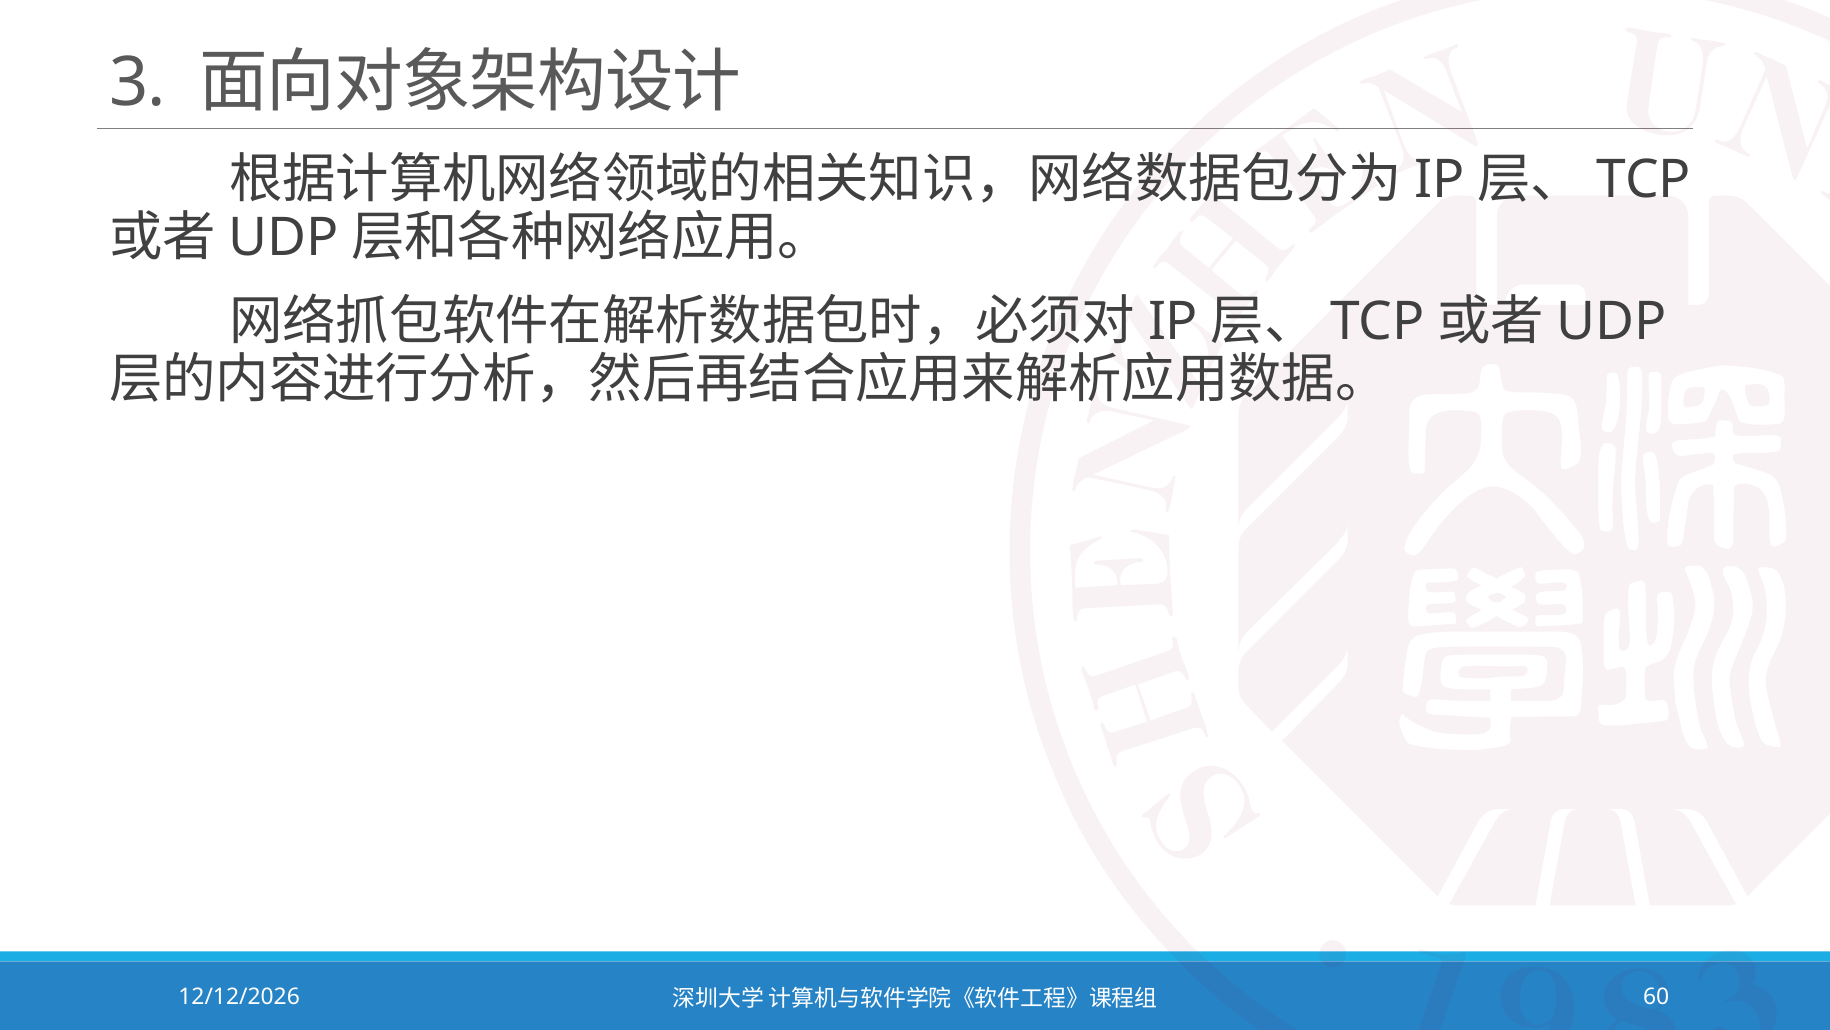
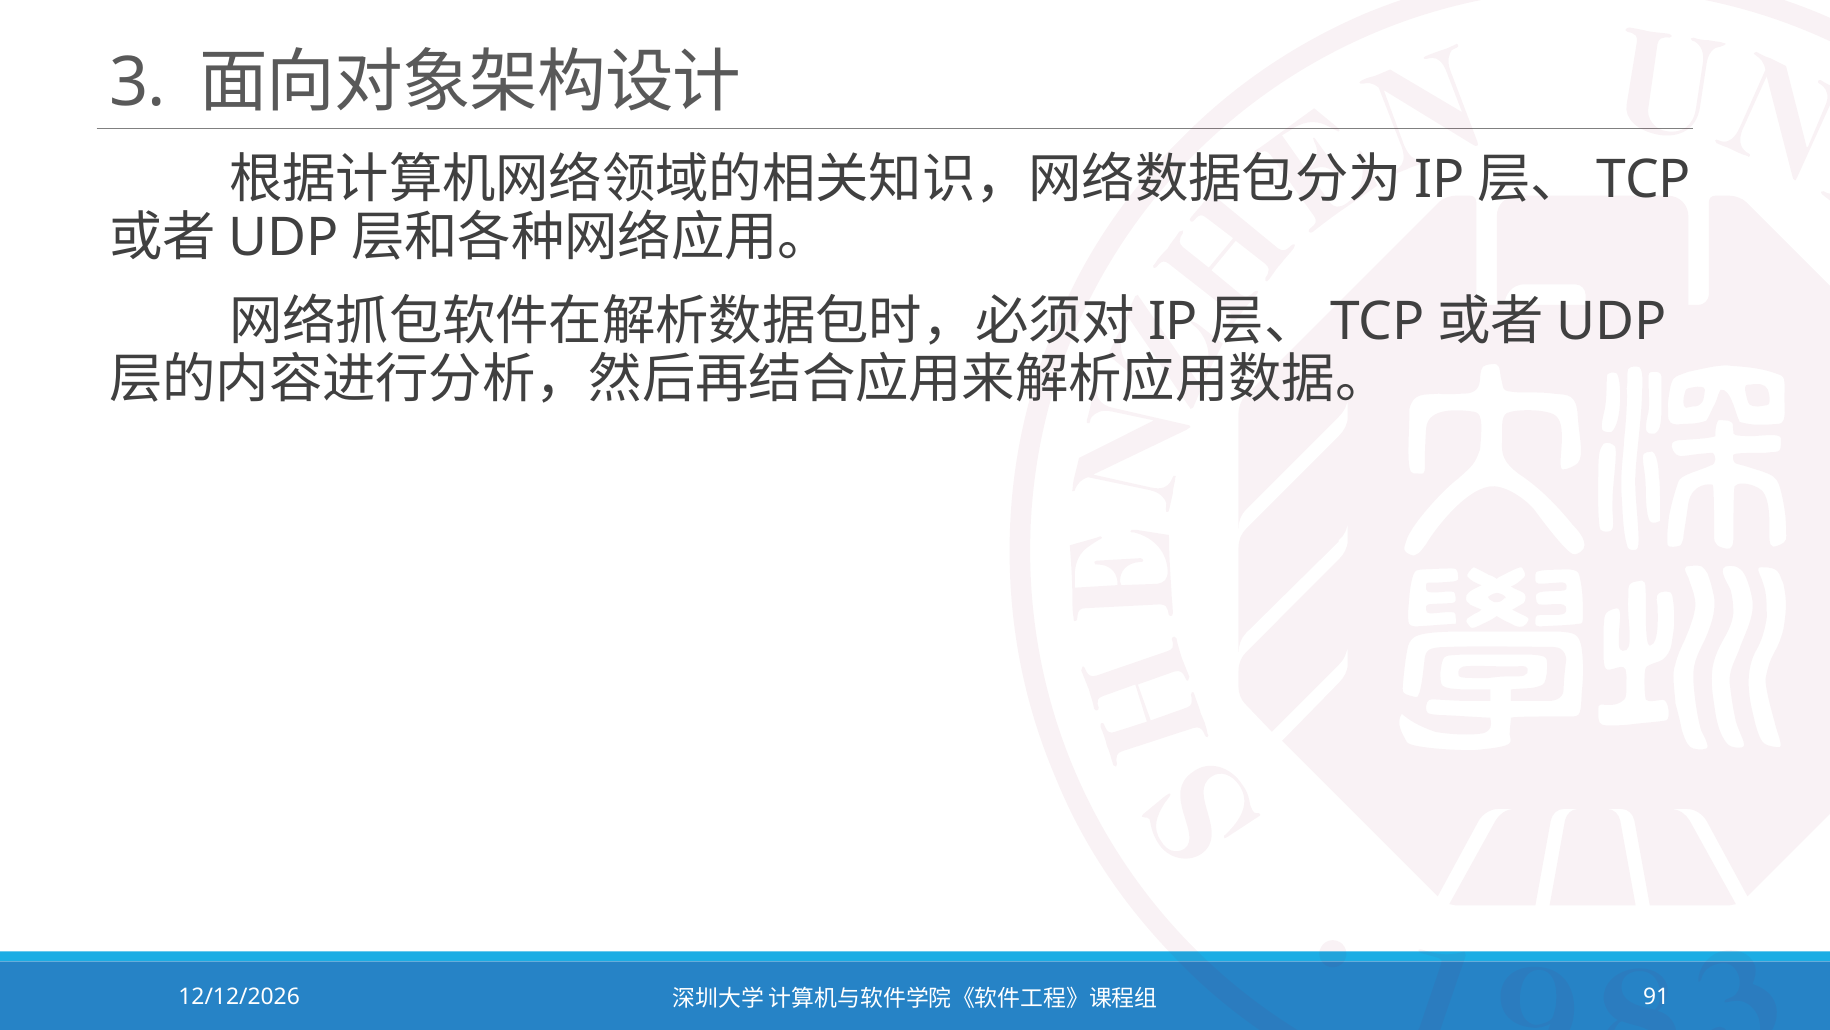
60: 60 -> 91
